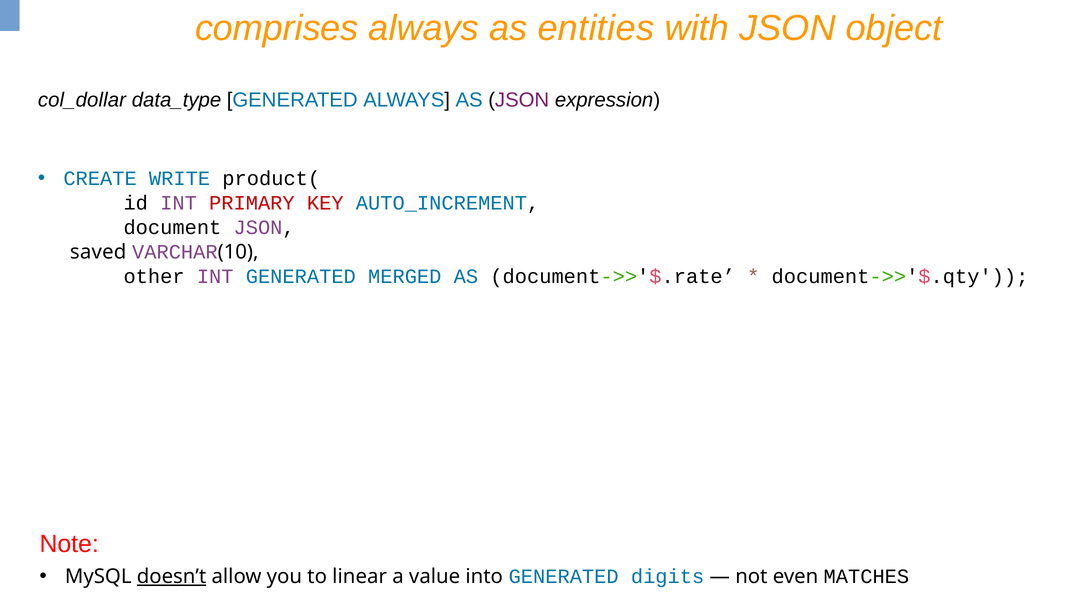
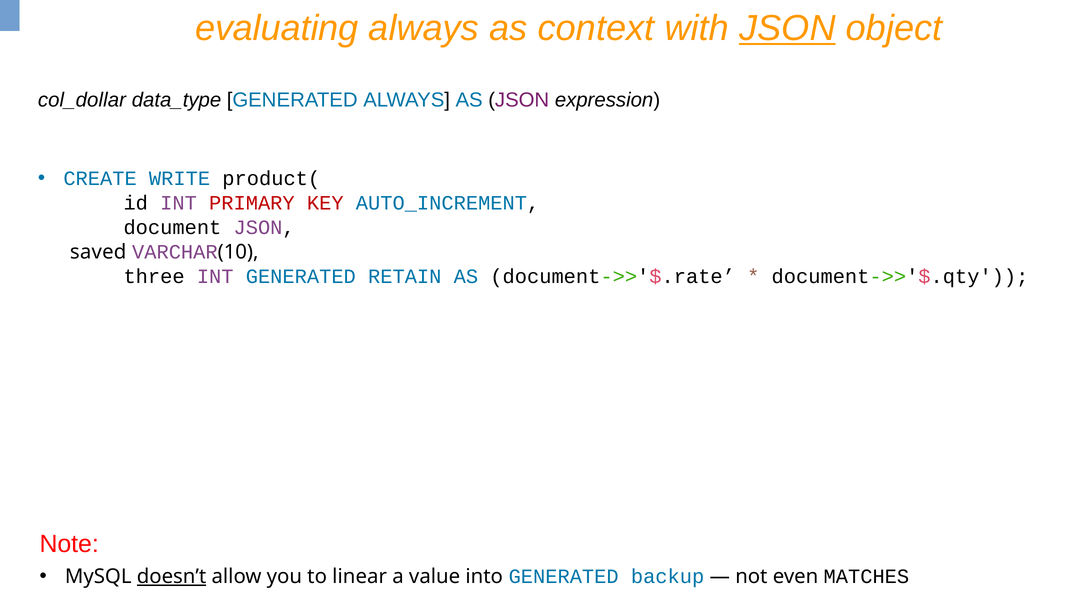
comprises: comprises -> evaluating
entities: entities -> context
JSON at (787, 28) underline: none -> present
other: other -> three
MERGED: MERGED -> RETAIN
digits: digits -> backup
